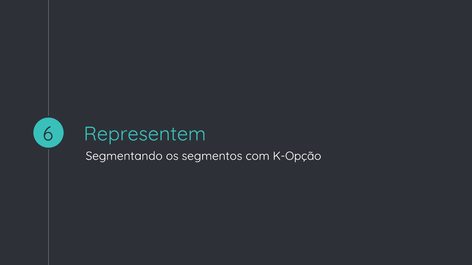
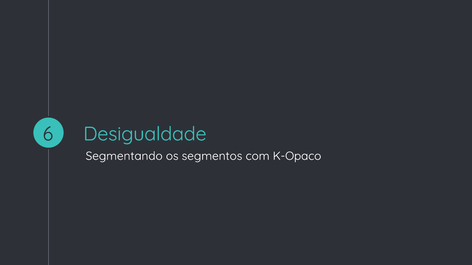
Representem: Representem -> Desigualdade
K-Opção: K-Opção -> K-Opaco
